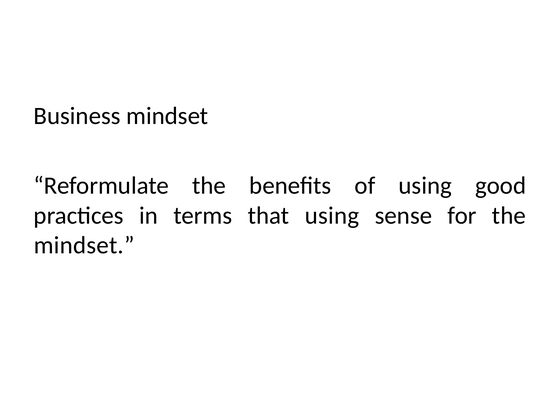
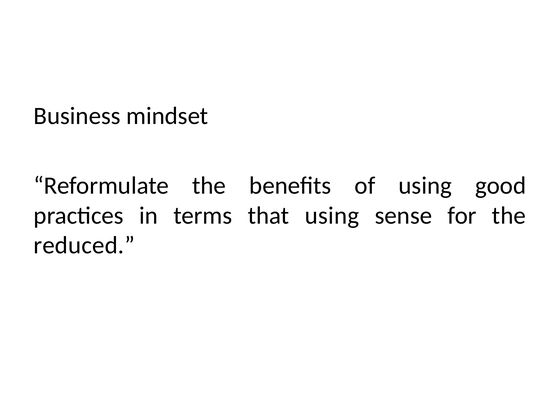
mindset at (84, 245): mindset -> reduced
